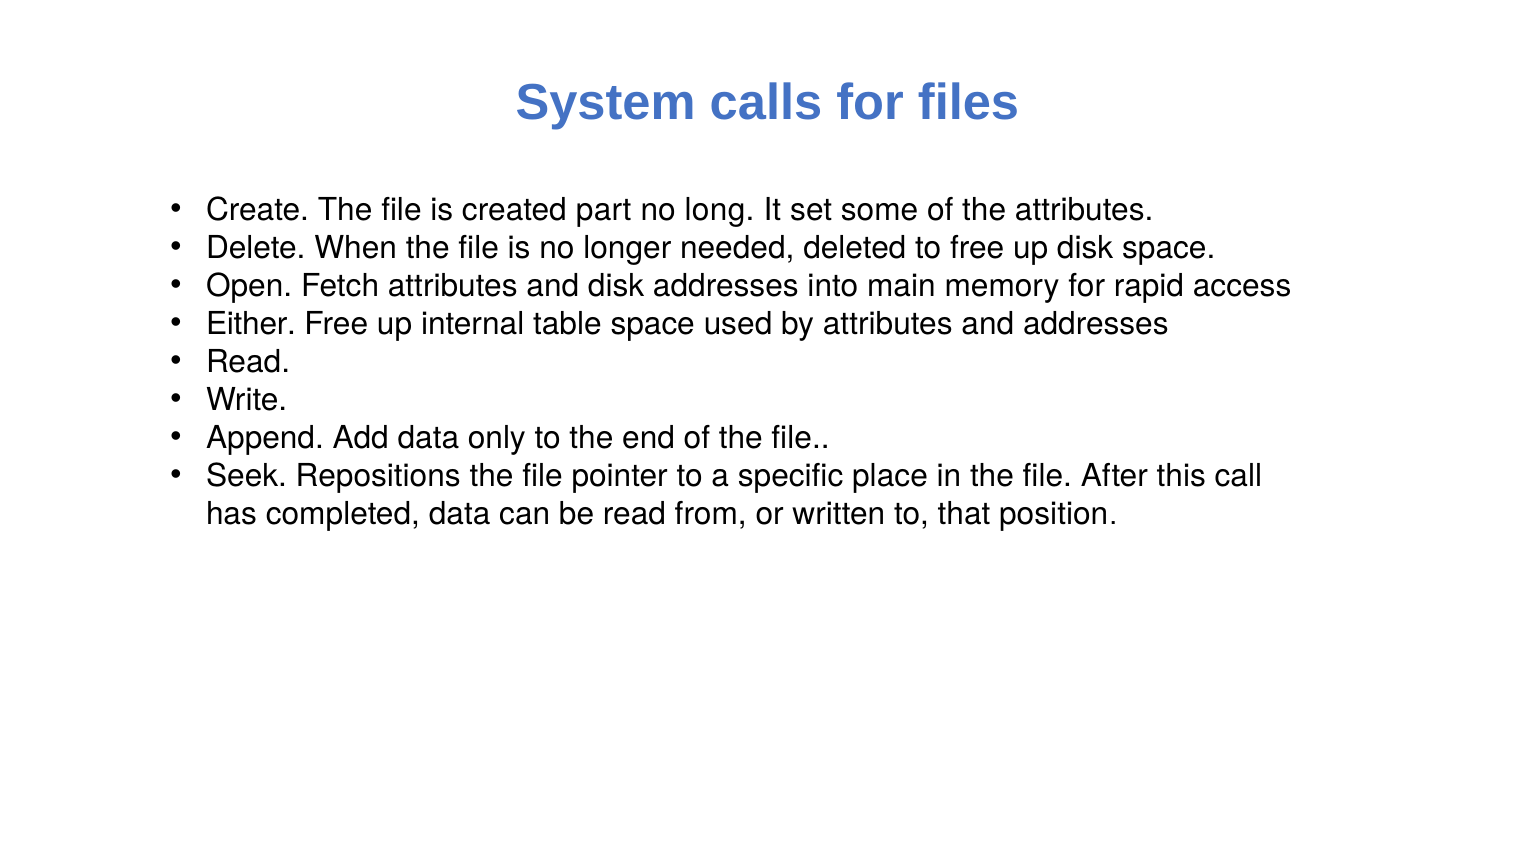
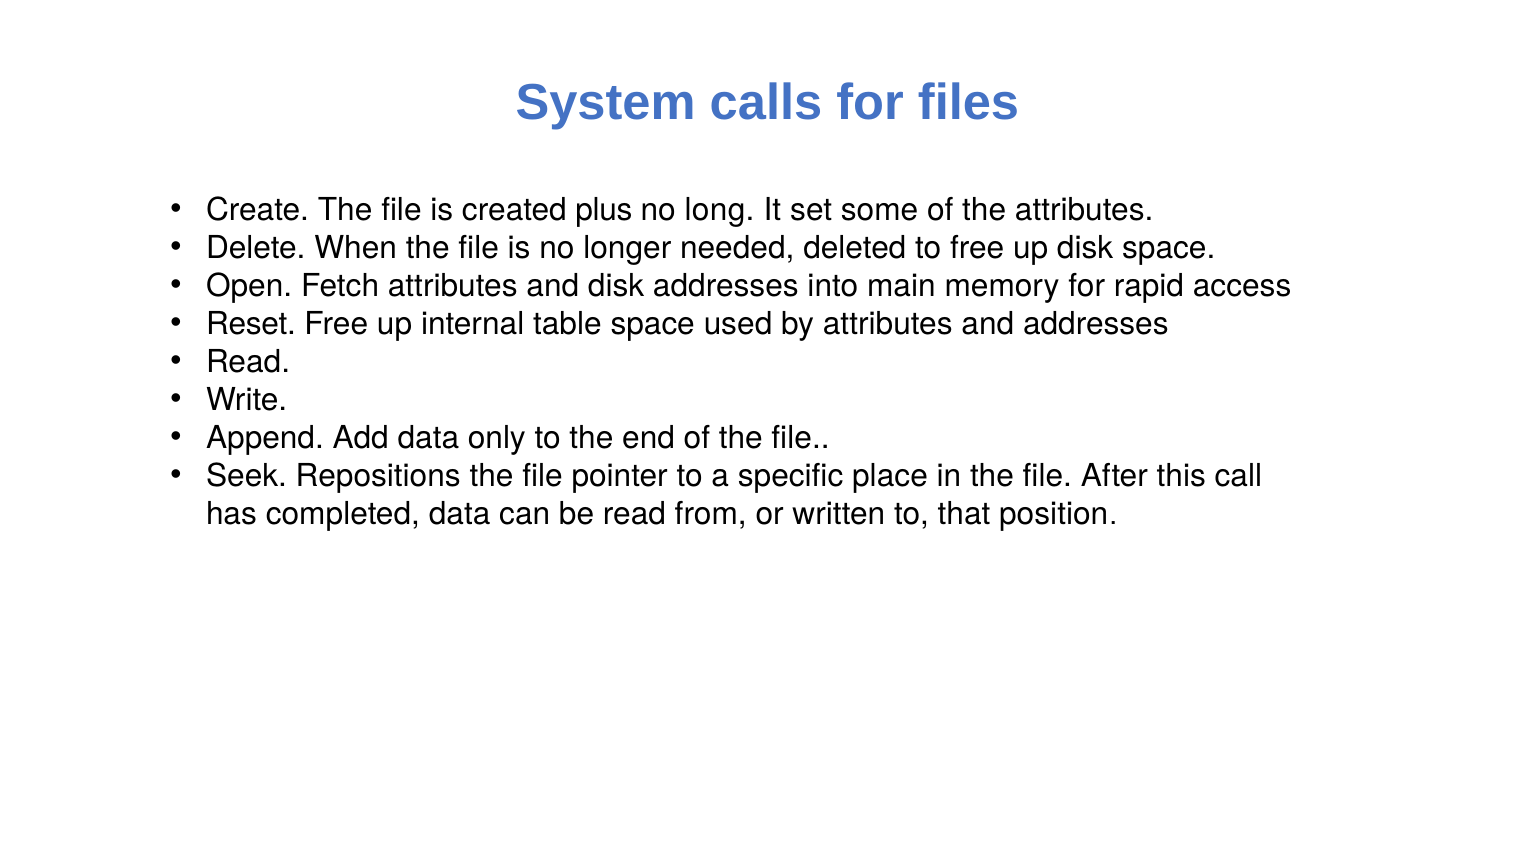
part: part -> plus
Either: Either -> Reset
